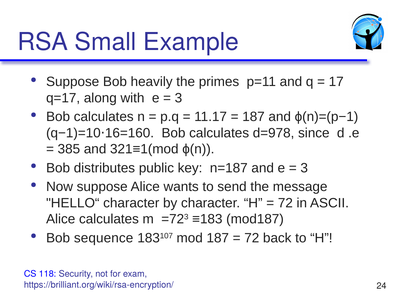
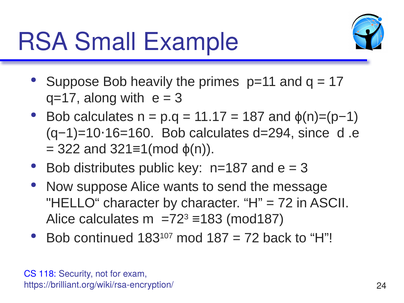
d=978: d=978 -> d=294
385: 385 -> 322
sequence: sequence -> continued
